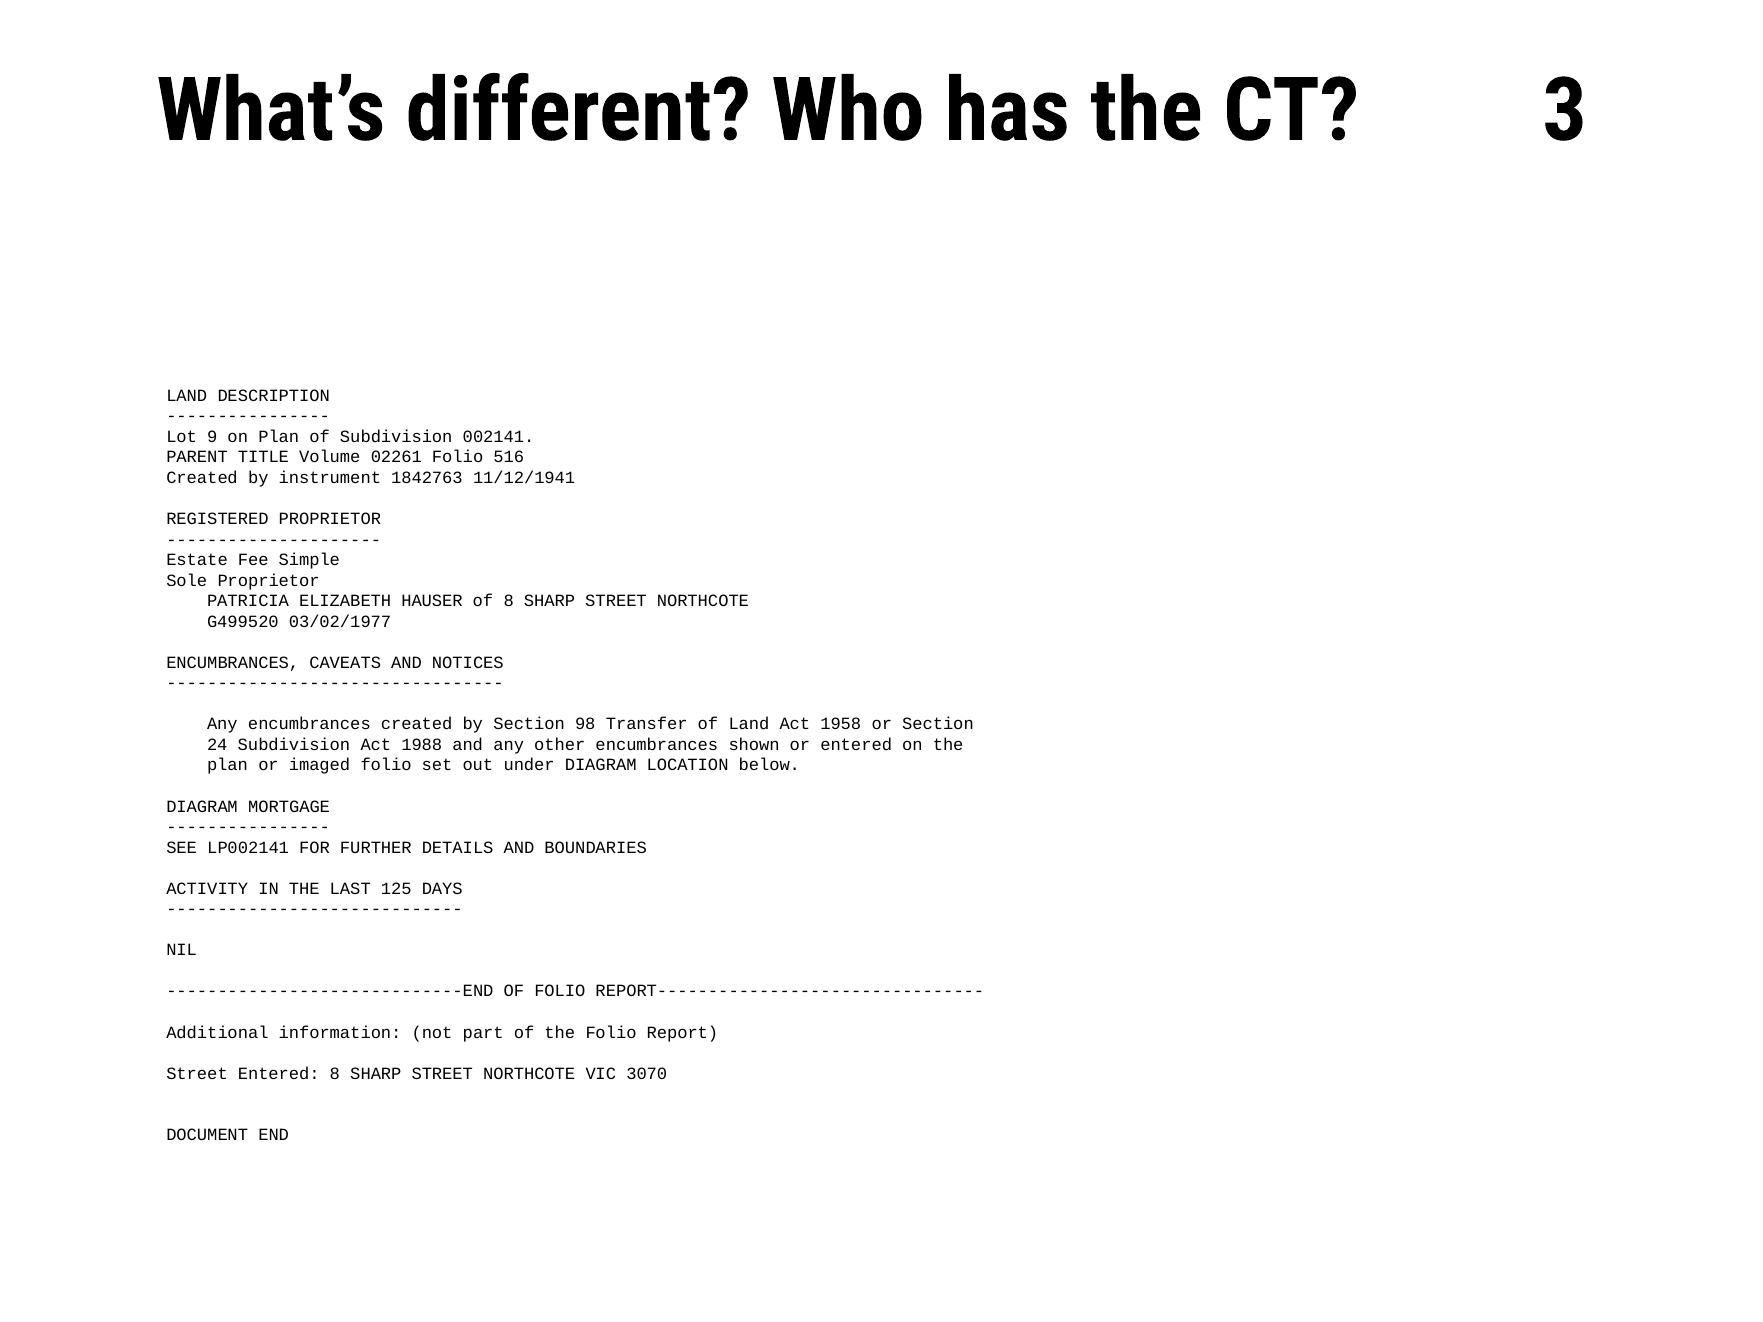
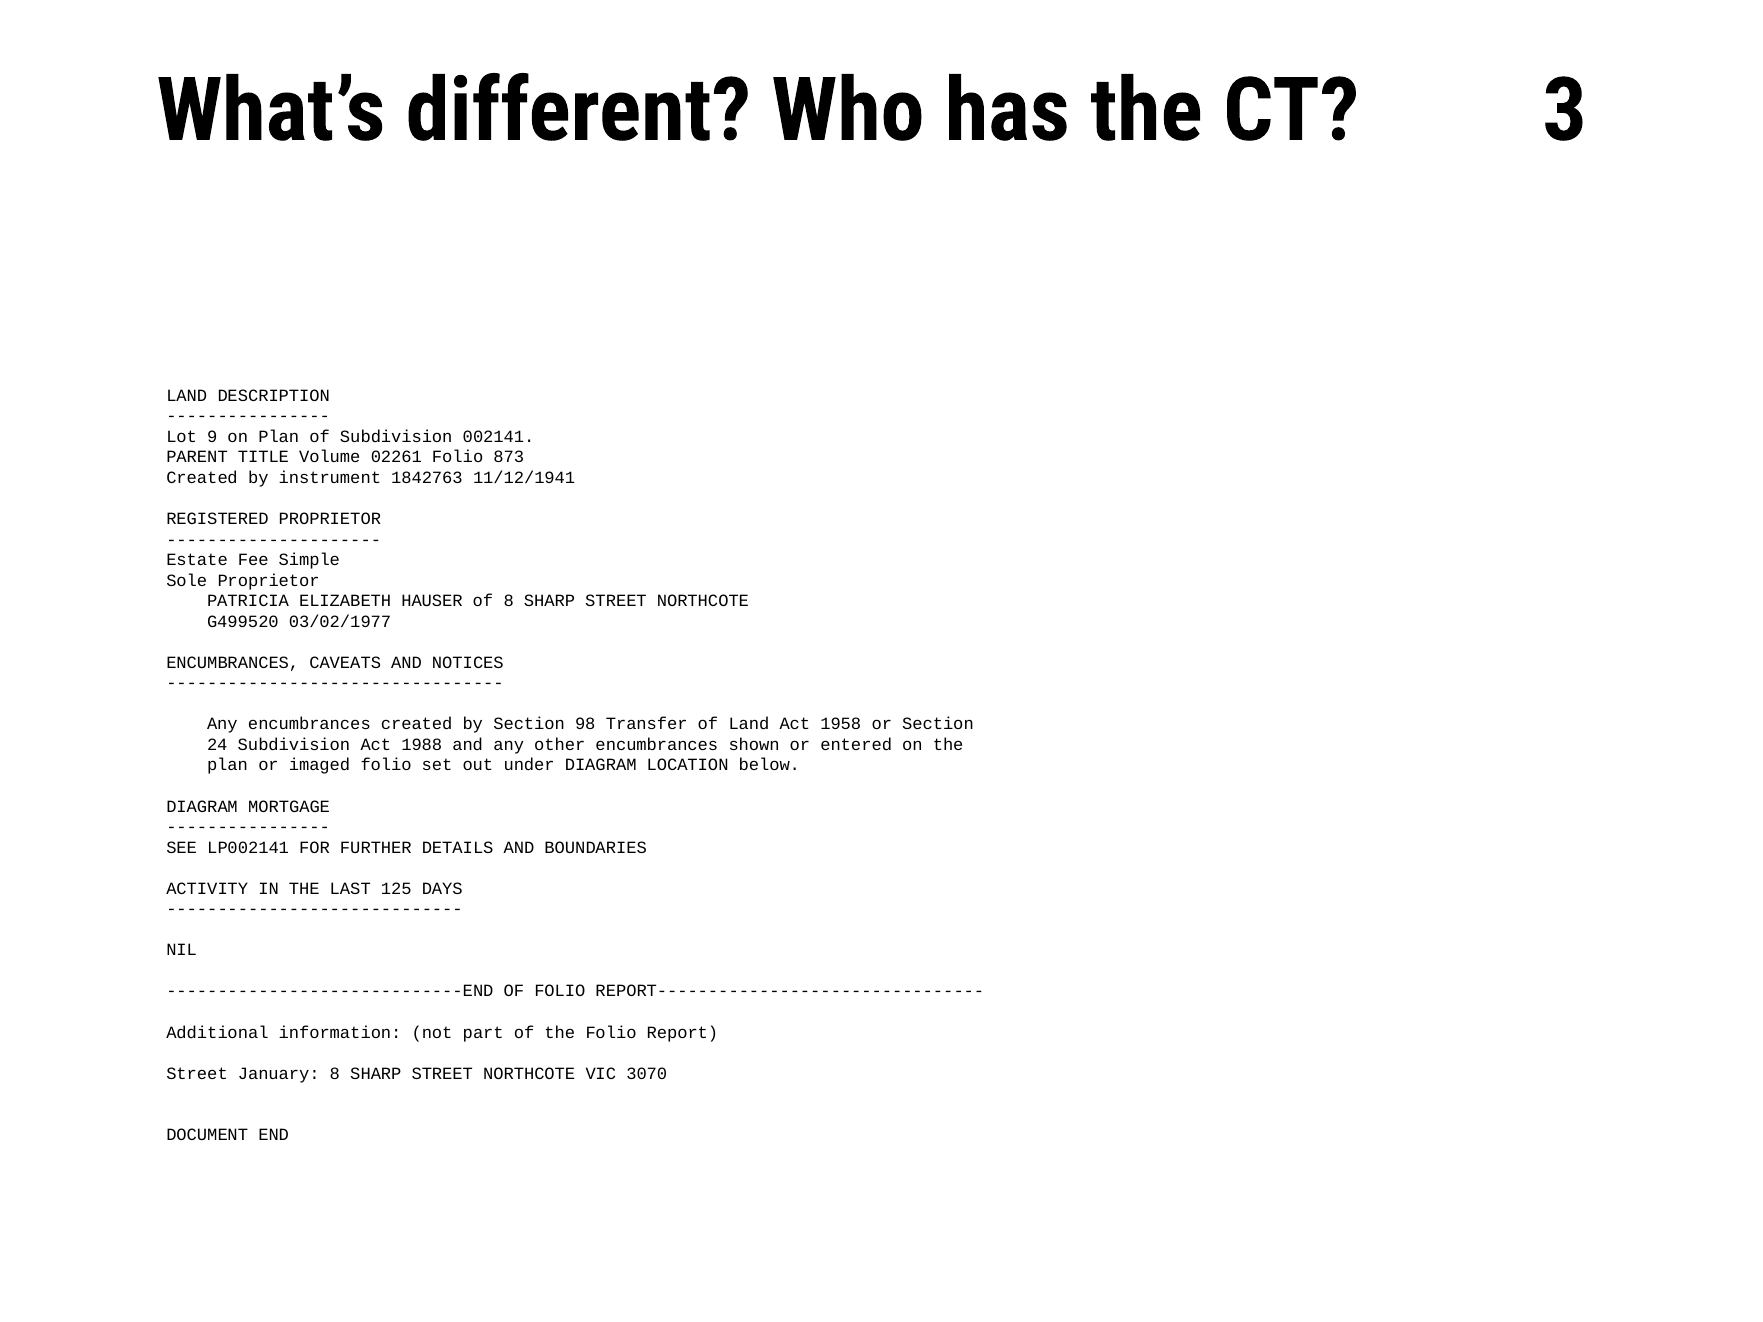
516: 516 -> 873
Street Entered: Entered -> January
